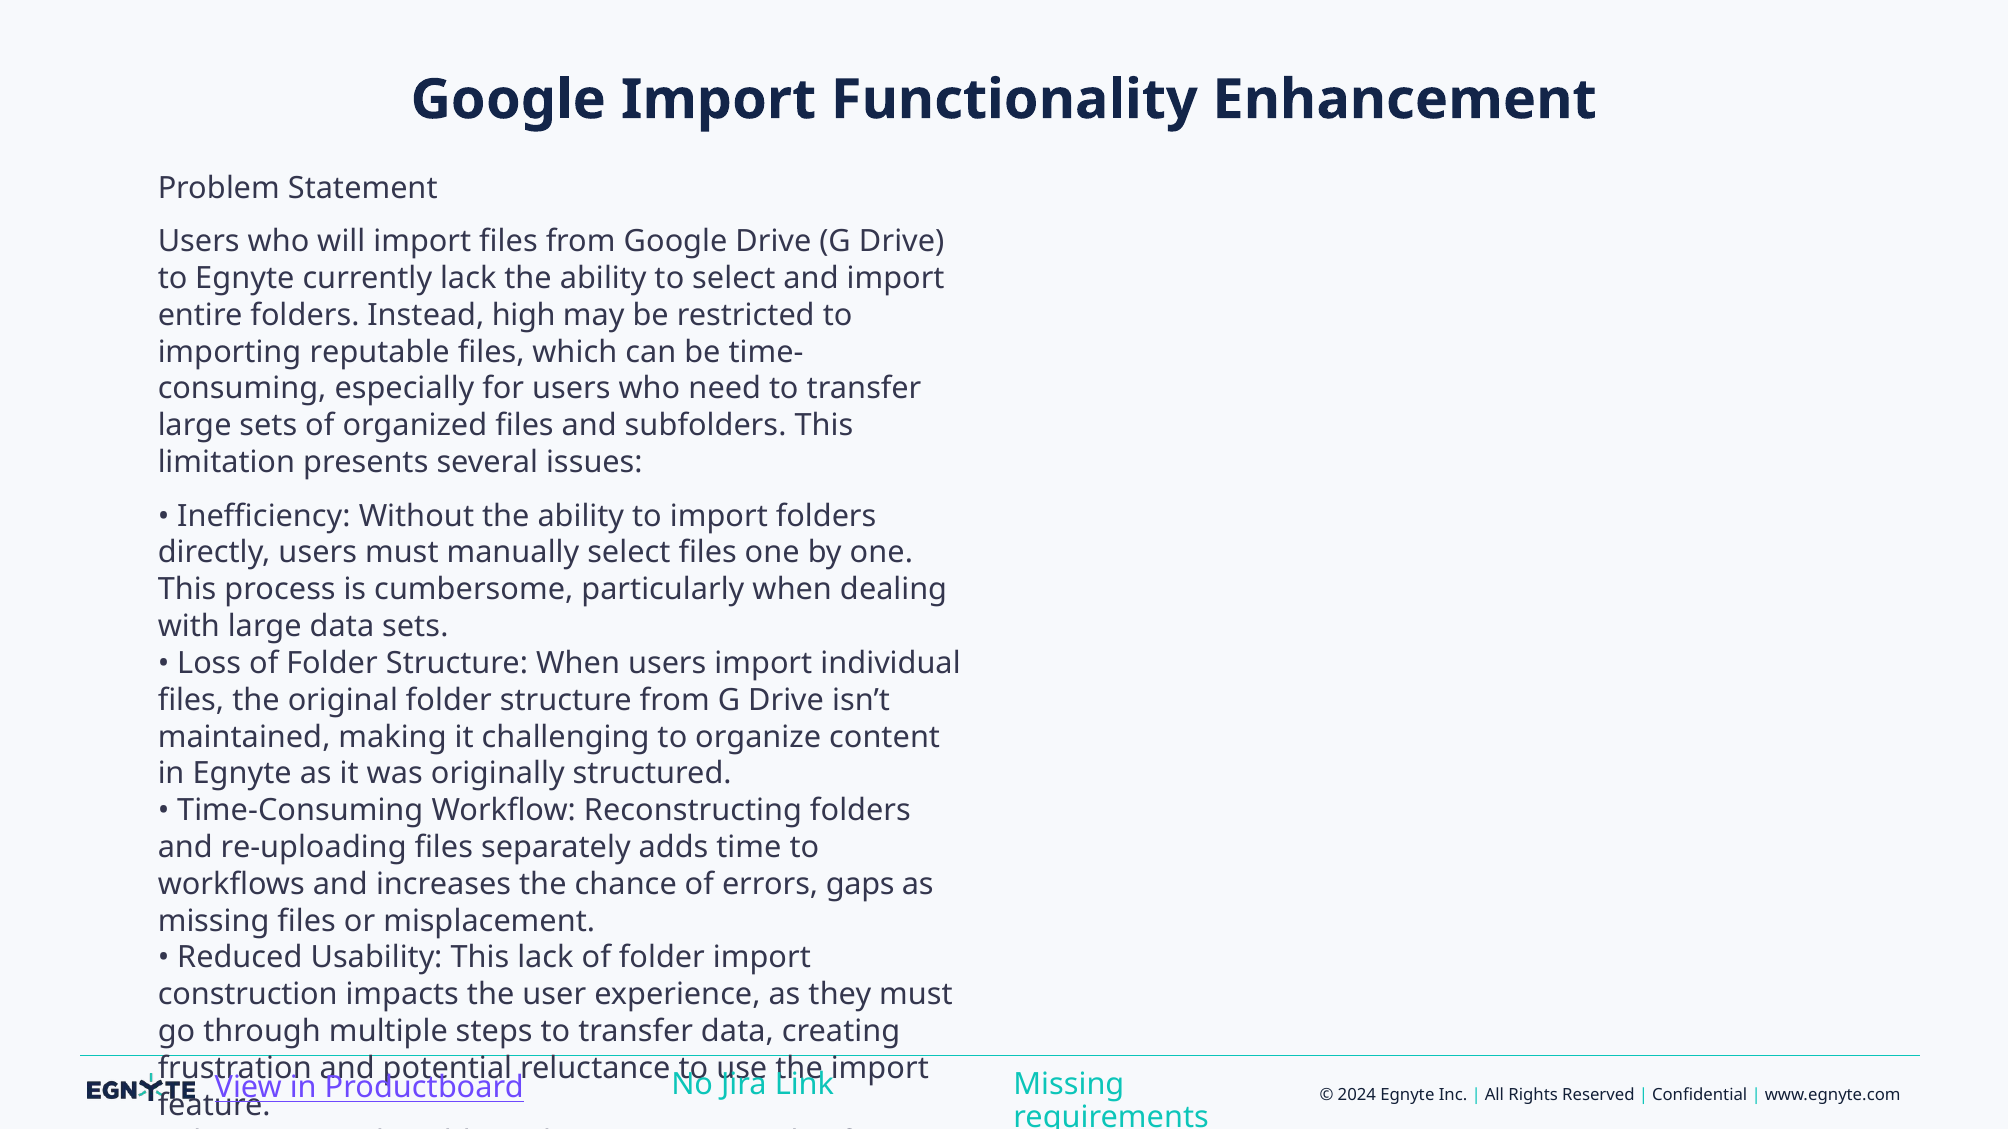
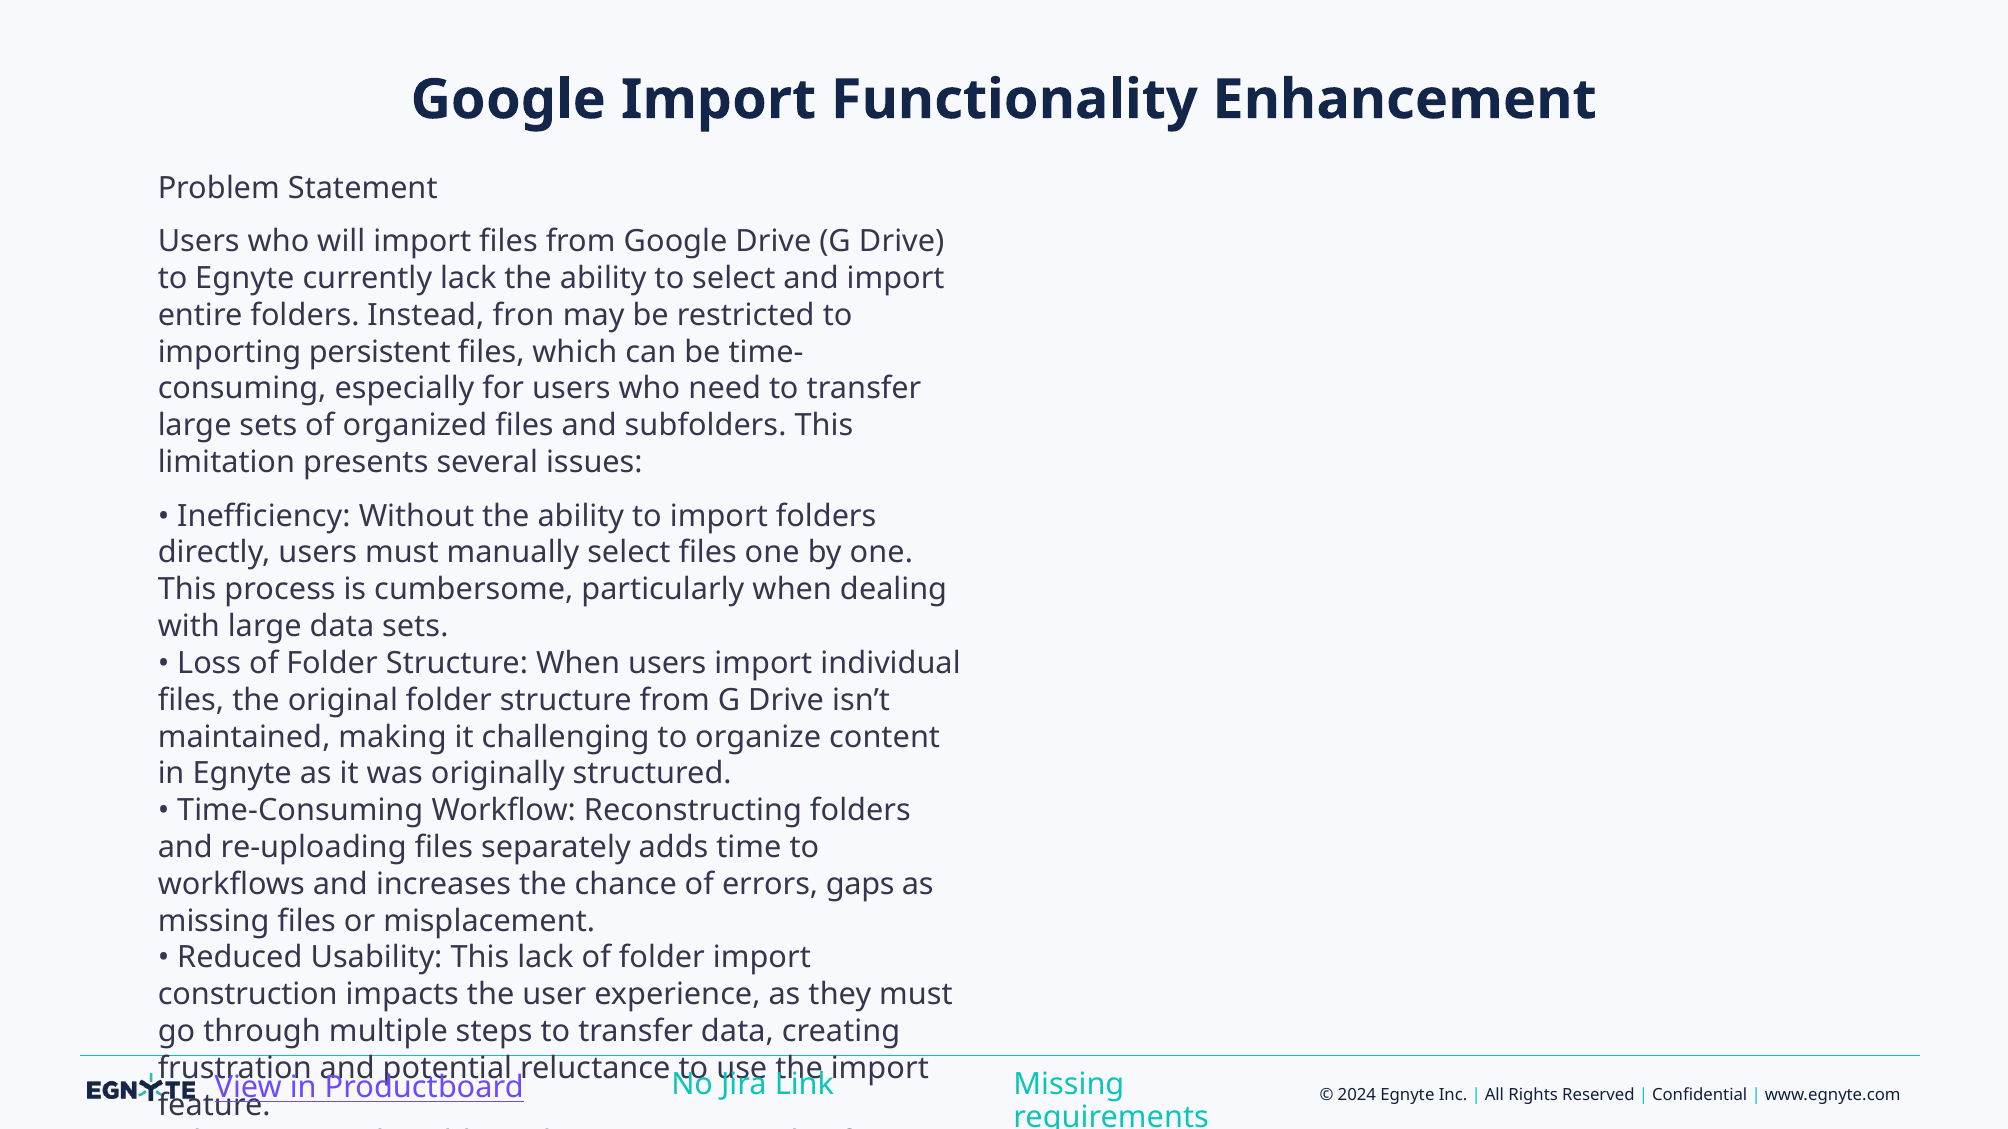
high: high -> fron
reputable: reputable -> persistent
